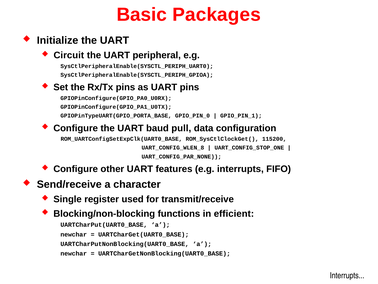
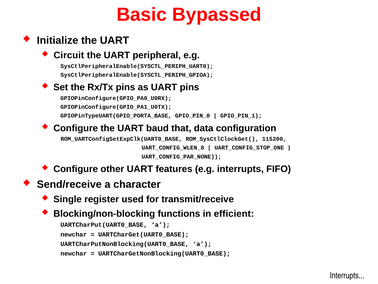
Packages: Packages -> Bypassed
pull: pull -> that
